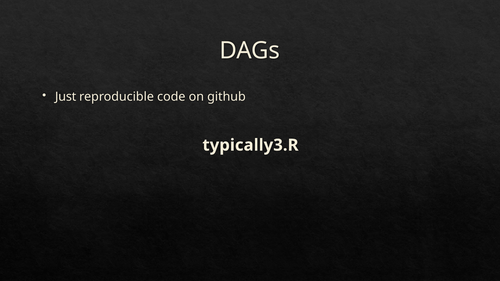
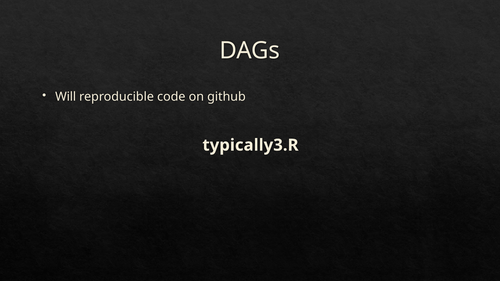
Just: Just -> Will
